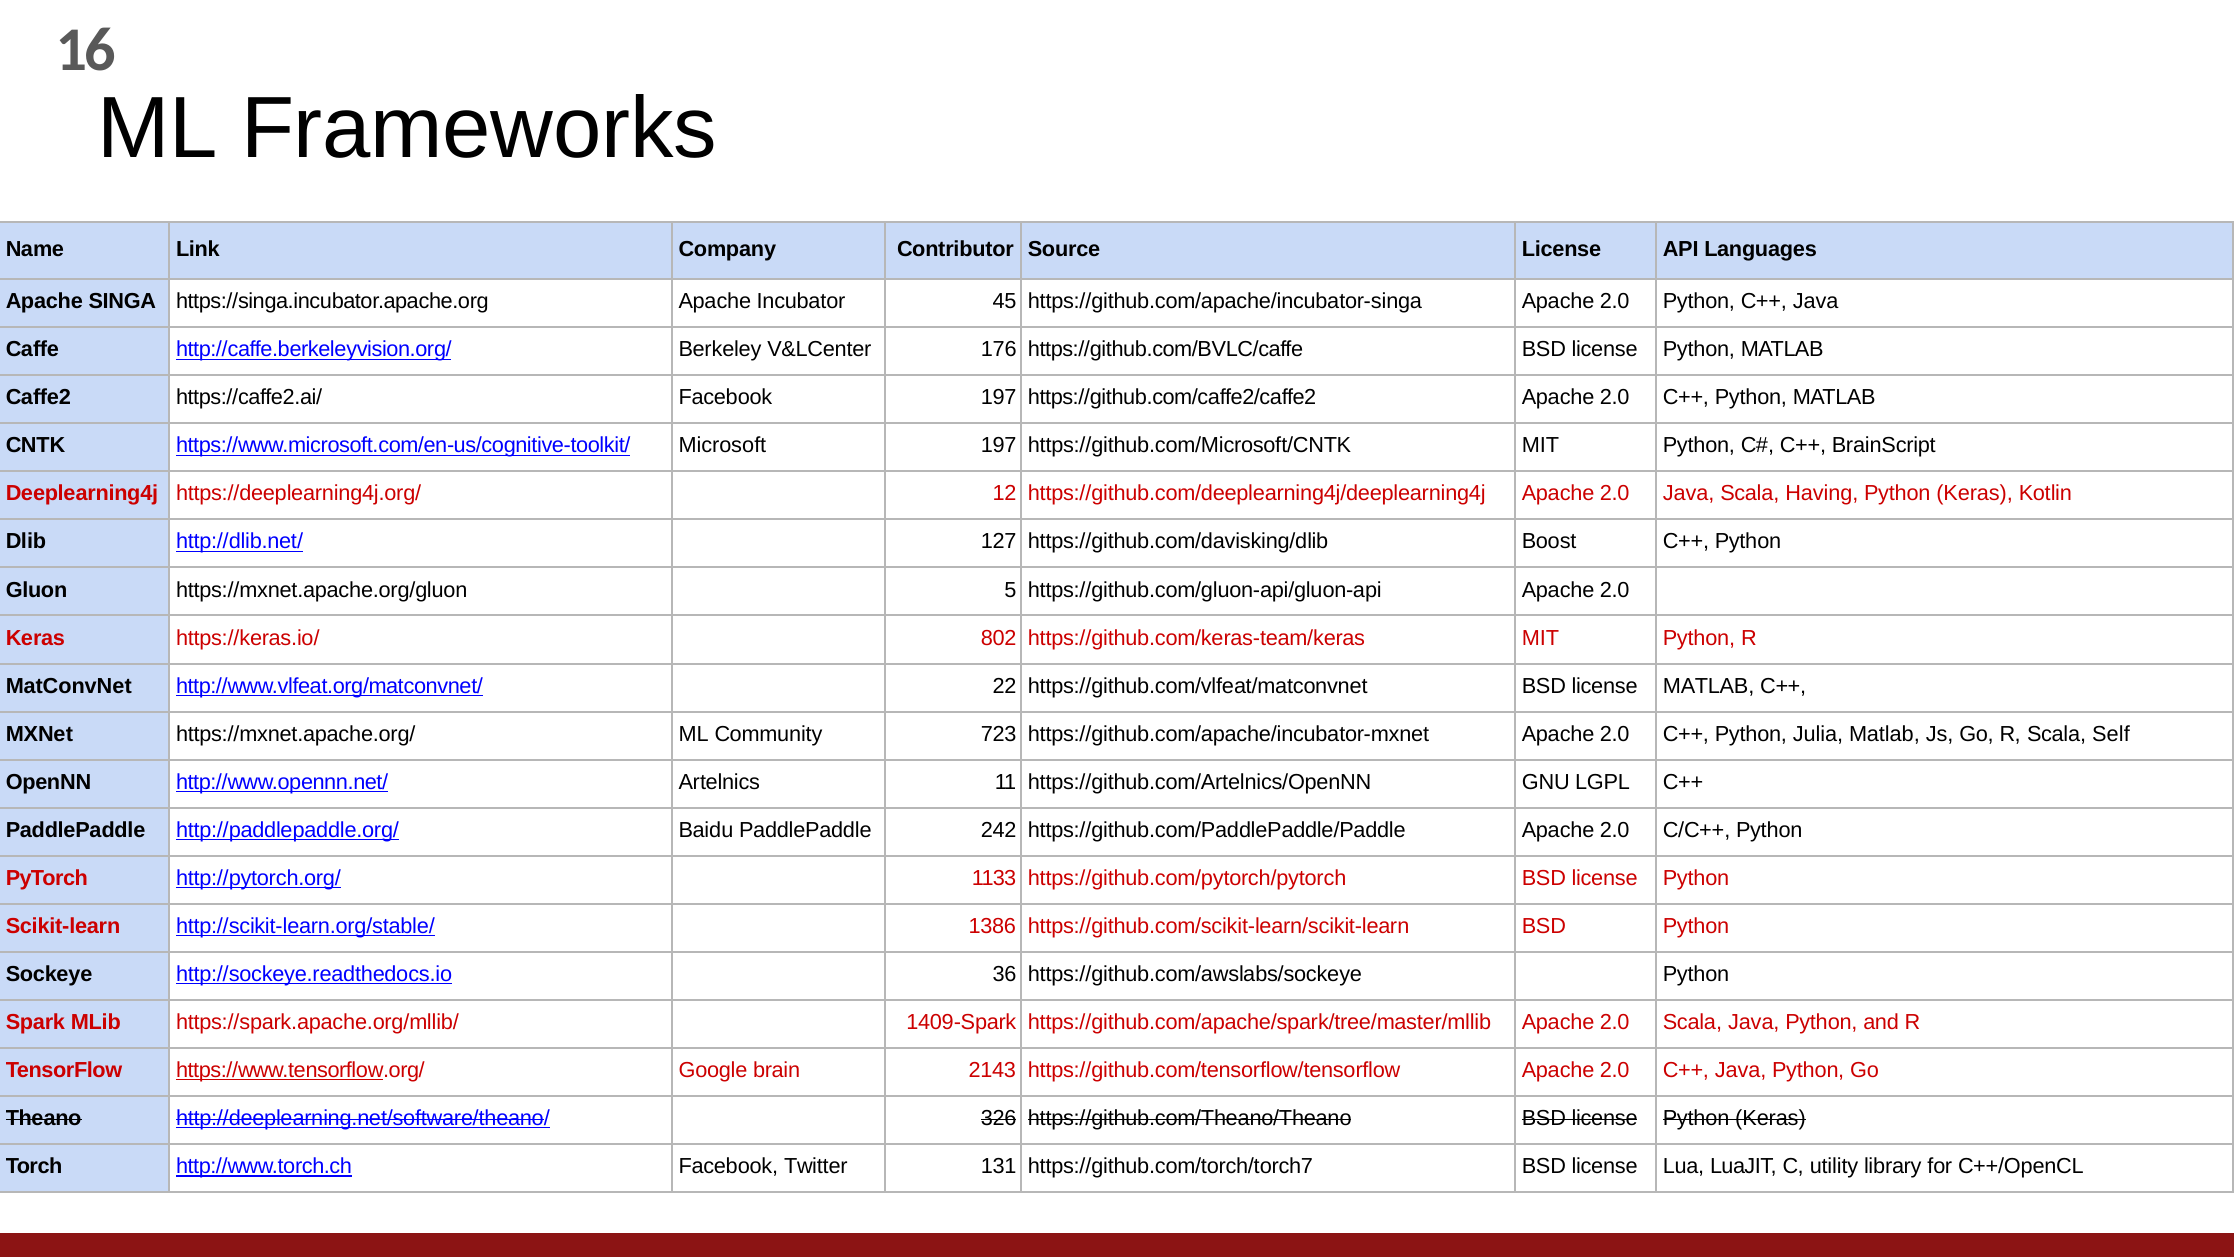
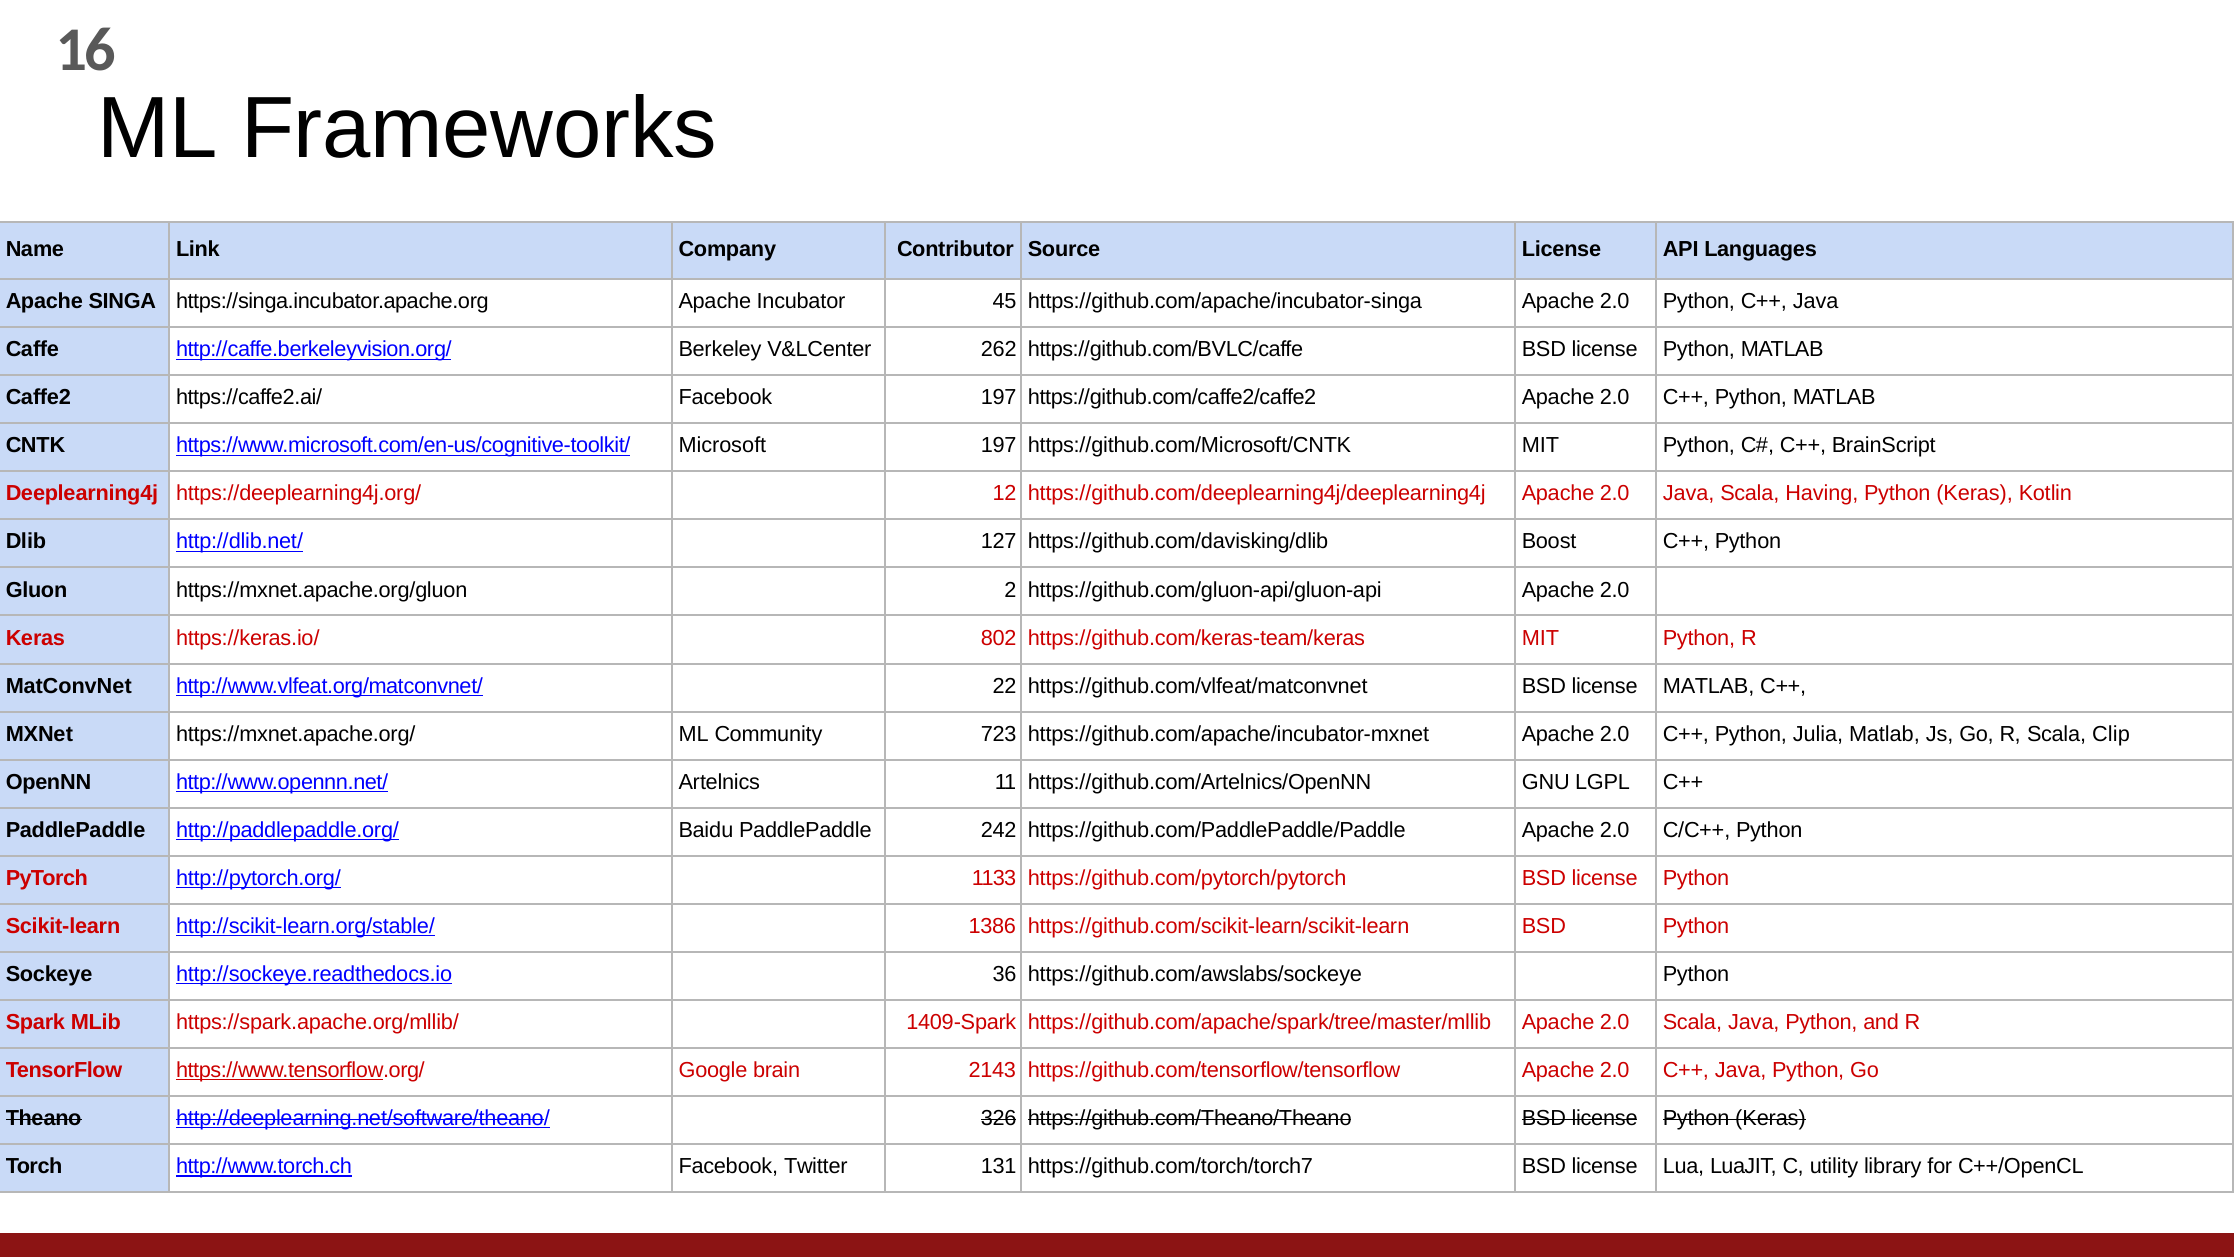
176: 176 -> 262
5: 5 -> 2
Self: Self -> Clip
